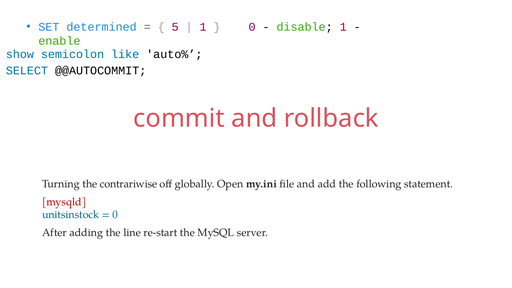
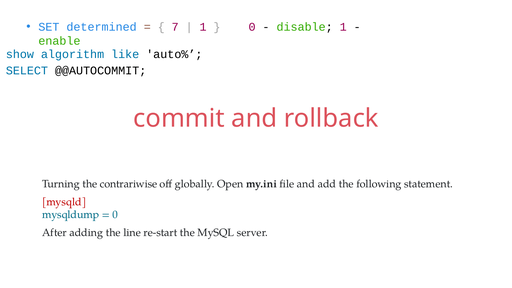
5: 5 -> 7
semicolon: semicolon -> algorithm
unitsinstock: unitsinstock -> mysqldump
